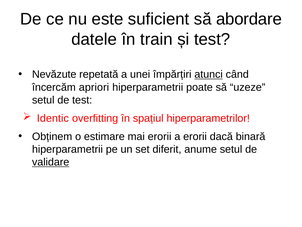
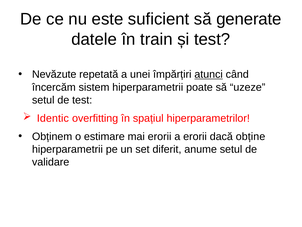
abordare: abordare -> generate
apriori: apriori -> sistem
binară: binară -> obține
validare underline: present -> none
